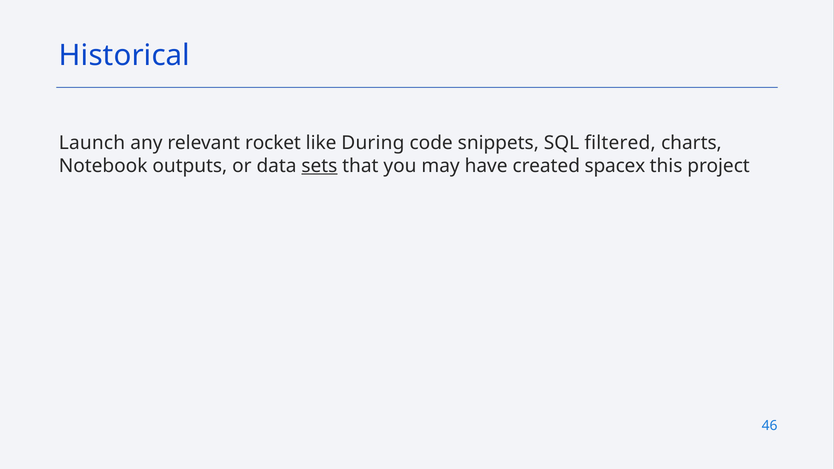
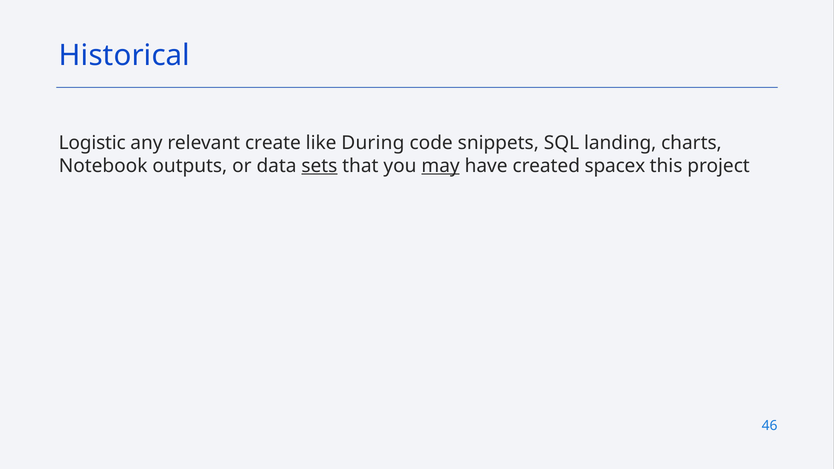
Launch: Launch -> Logistic
rocket: rocket -> create
filtered: filtered -> landing
may underline: none -> present
